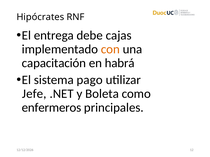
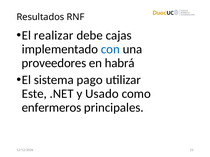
Hipócrates: Hipócrates -> Resultados
entrega: entrega -> realizar
con colour: orange -> blue
capacitación: capacitación -> proveedores
Jefe: Jefe -> Este
Boleta: Boleta -> Usado
